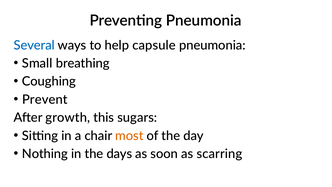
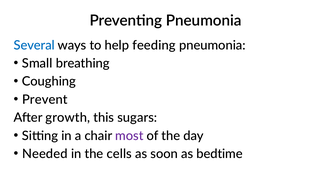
capsule: capsule -> feeding
most colour: orange -> purple
Nothing: Nothing -> Needed
days: days -> cells
scarring: scarring -> bedtime
